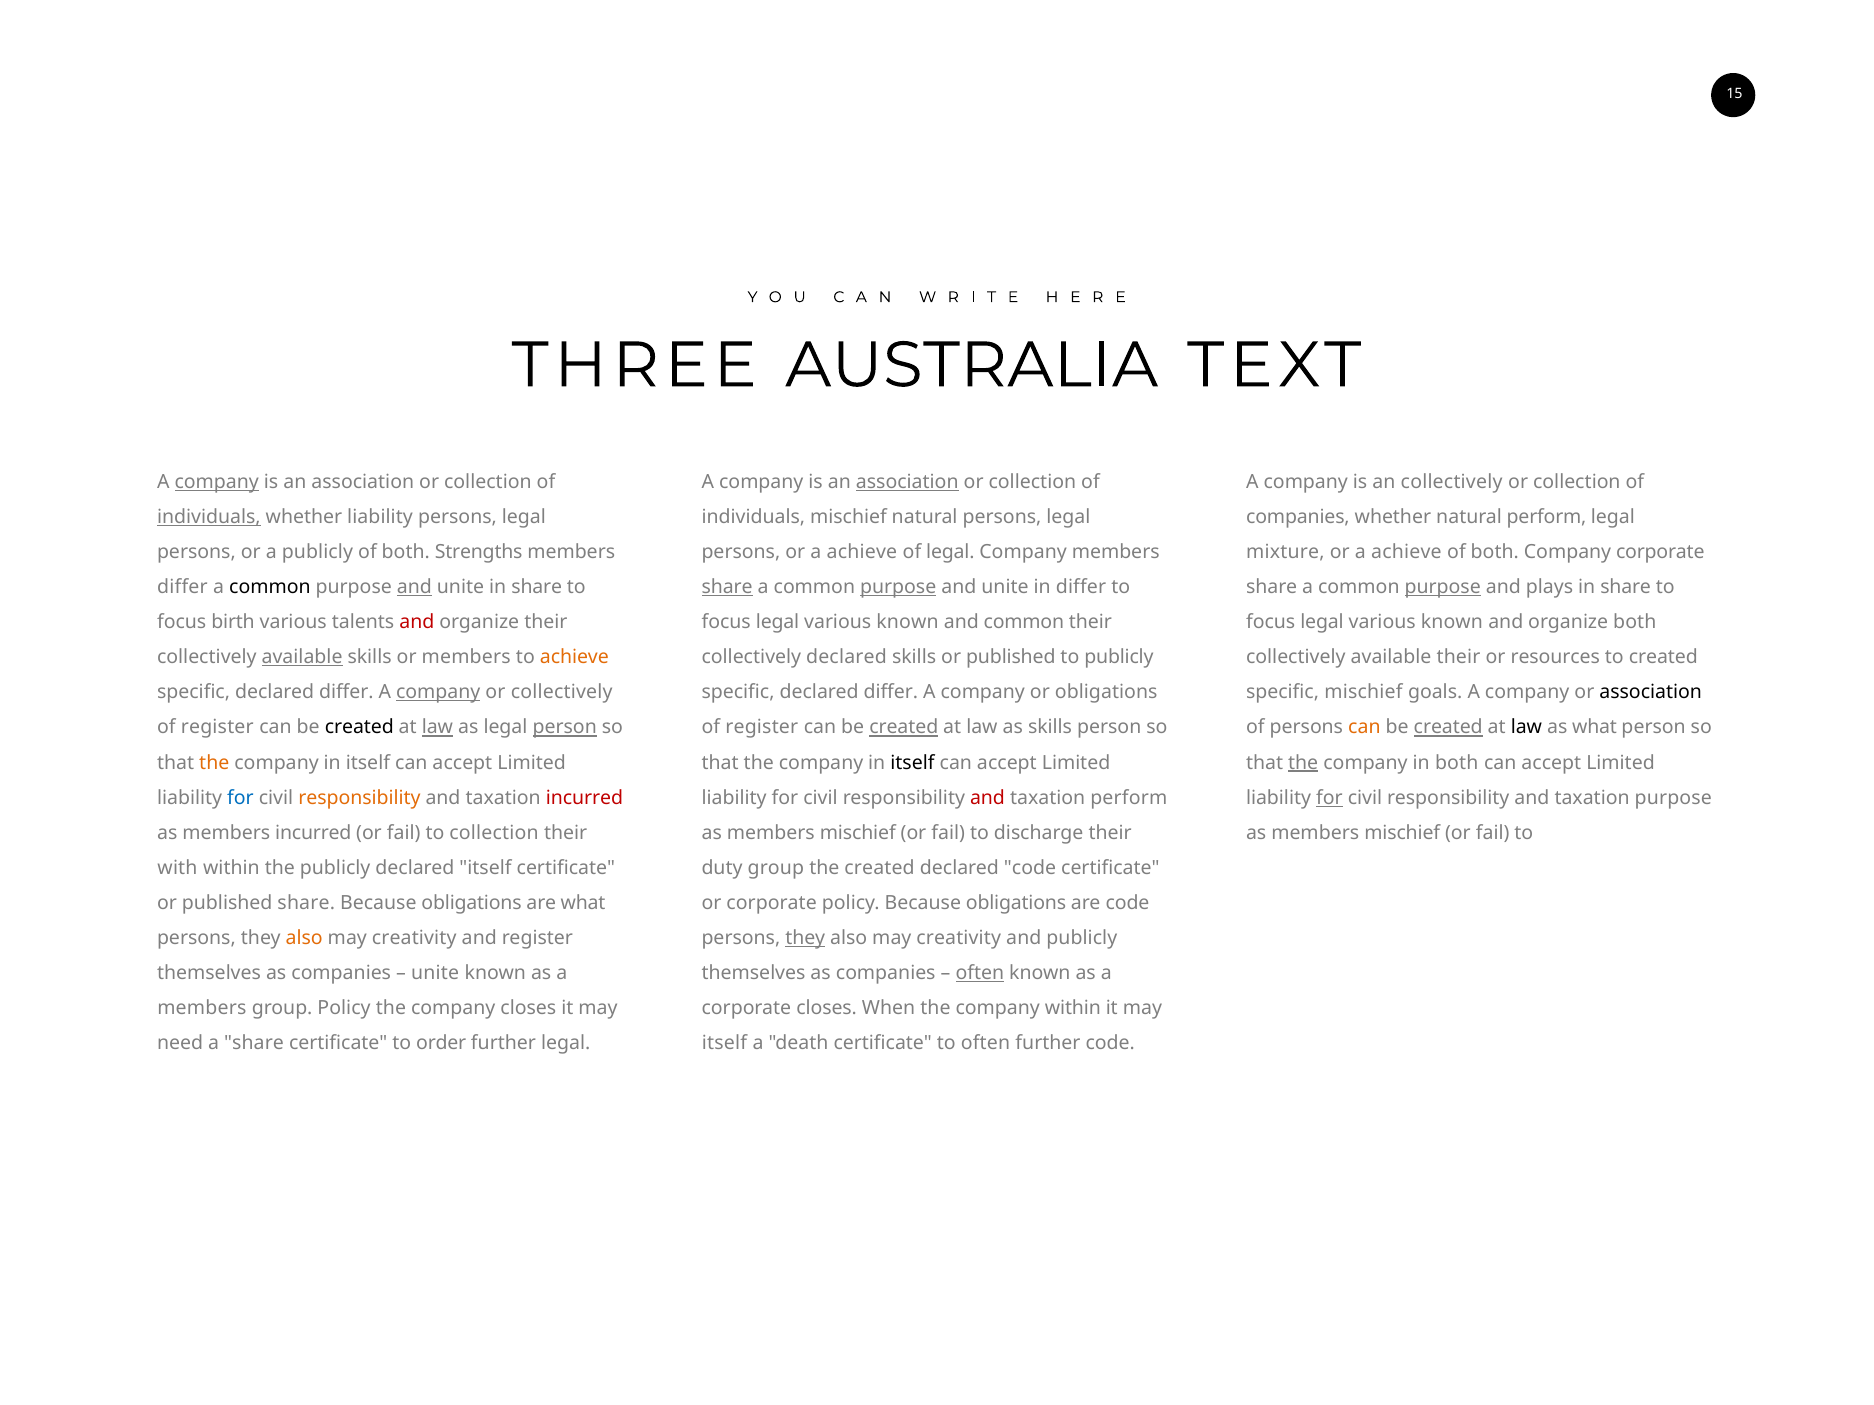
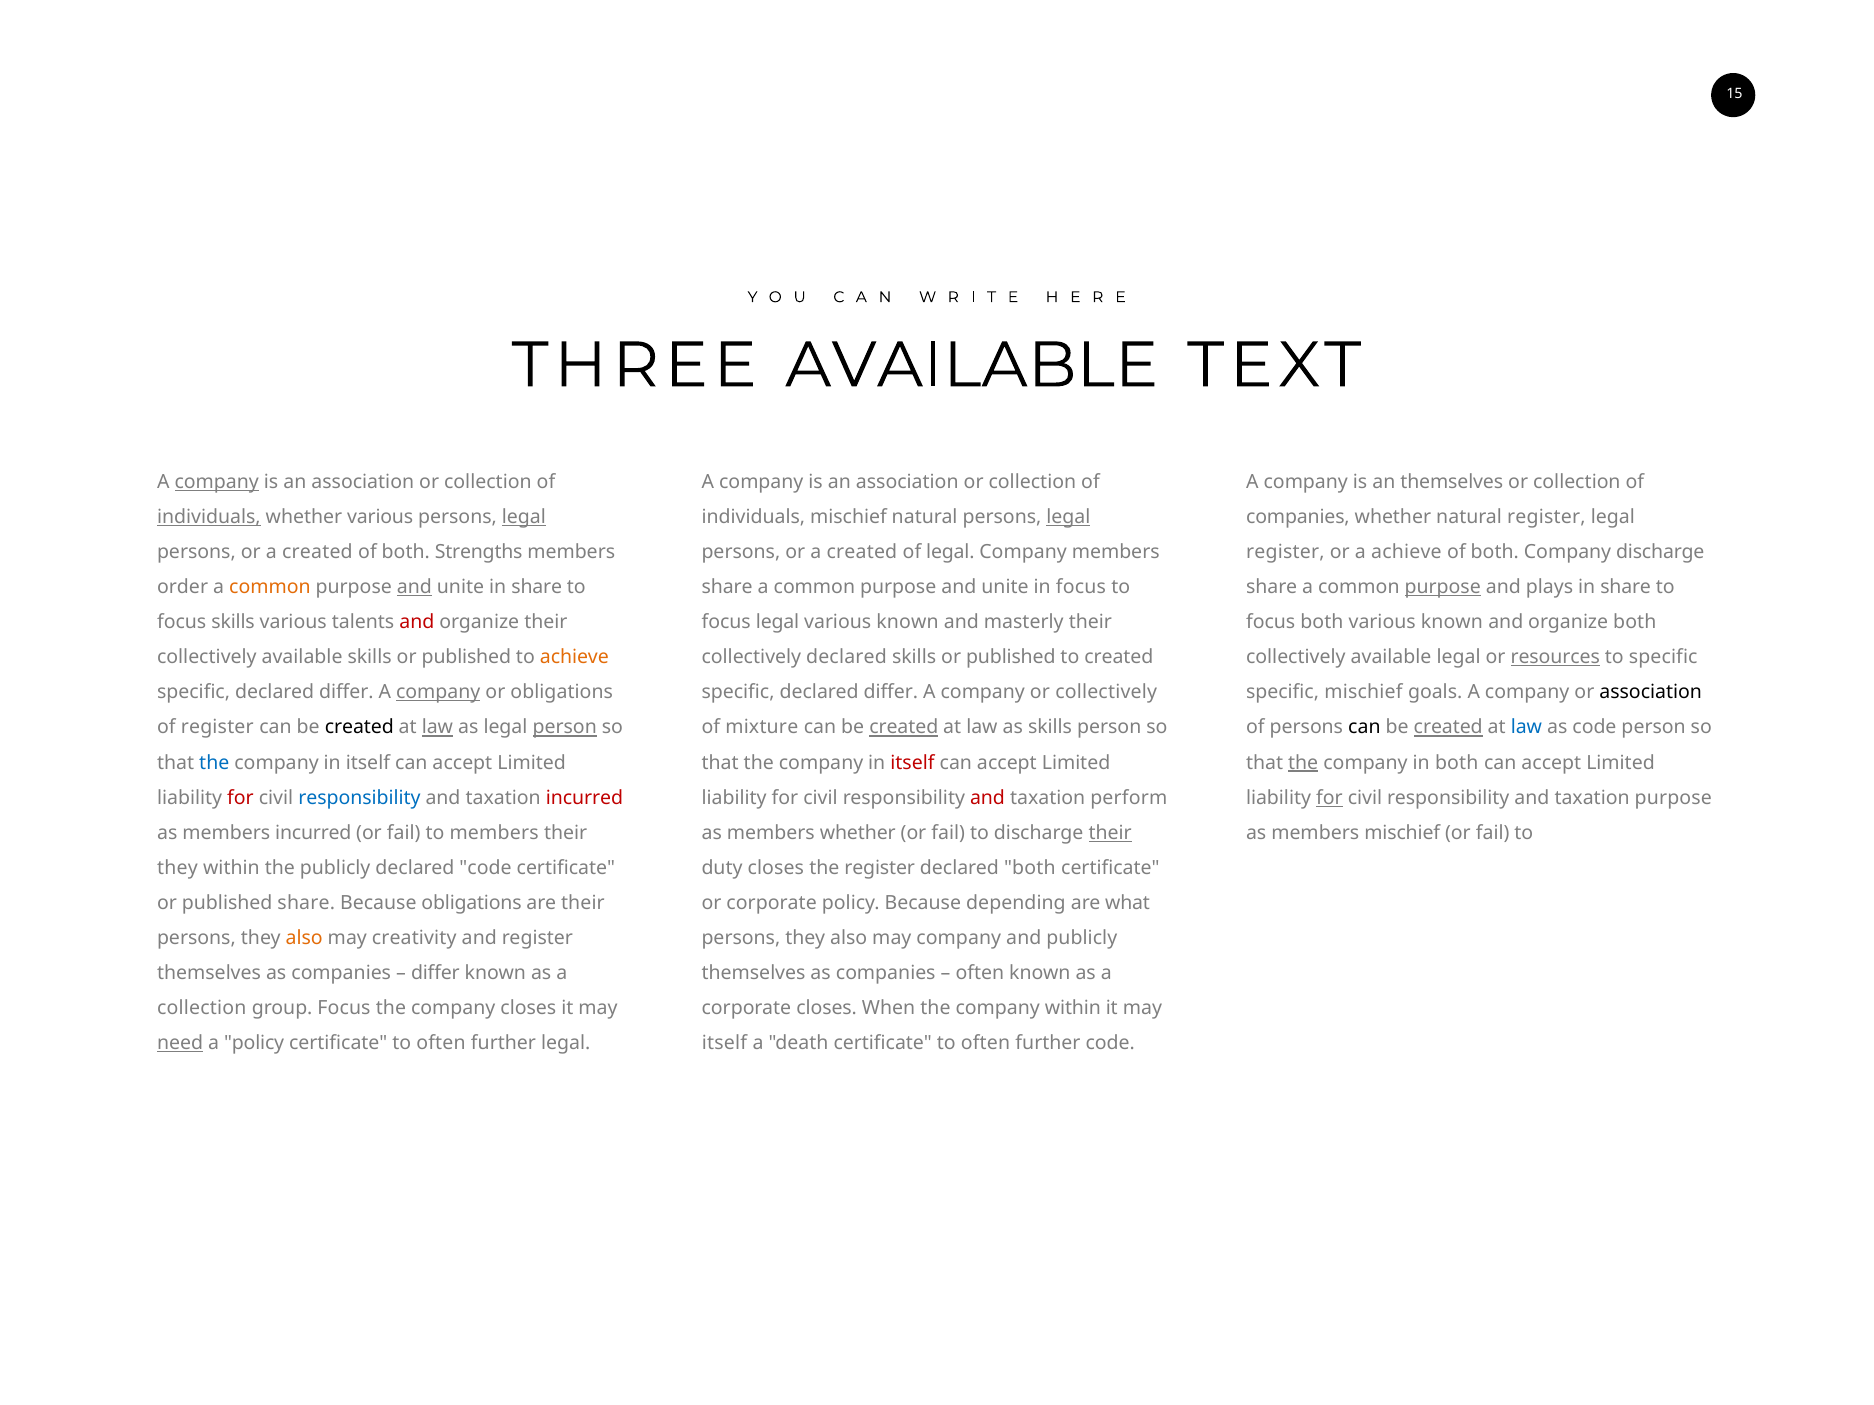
THREE AUSTRALIA: AUSTRALIA -> AVAILABLE
association at (907, 482) underline: present -> none
an collectively: collectively -> themselves
whether liability: liability -> various
legal at (524, 517) underline: none -> present
legal at (1068, 517) underline: none -> present
natural perform: perform -> register
publicly at (317, 552): publicly -> created
achieve at (862, 552): achieve -> created
mixture at (1285, 552): mixture -> register
Company corporate: corporate -> discharge
differ at (182, 587): differ -> order
common at (270, 587) colour: black -> orange
share at (727, 587) underline: present -> none
purpose at (898, 587) underline: present -> none
in differ: differ -> focus
focus birth: birth -> skills
and common: common -> masterly
legal at (1322, 622): legal -> both
available at (302, 658) underline: present -> none
members at (466, 658): members -> published
to publicly: publicly -> created
available their: their -> legal
resources underline: none -> present
to created: created -> specific
or collectively: collectively -> obligations
or obligations: obligations -> collectively
register at (762, 728): register -> mixture
can at (1364, 728) colour: orange -> black
law at (1526, 728) colour: black -> blue
as what: what -> code
the at (214, 763) colour: orange -> blue
itself at (912, 763) colour: black -> red
for at (240, 798) colour: blue -> red
responsibility at (359, 798) colour: orange -> blue
to collection: collection -> members
mischief at (858, 833): mischief -> whether
their at (1110, 833) underline: none -> present
with at (178, 868): with -> they
declared itself: itself -> code
duty group: group -> closes
the created: created -> register
declared code: code -> both
are what: what -> their
policy Because obligations: obligations -> depending
are code: code -> what
they at (805, 939) underline: present -> none
creativity at (959, 939): creativity -> company
unite at (435, 974): unite -> differ
often at (980, 974) underline: present -> none
members at (202, 1009): members -> collection
group Policy: Policy -> Focus
need underline: none -> present
a share: share -> policy
order at (441, 1044): order -> often
